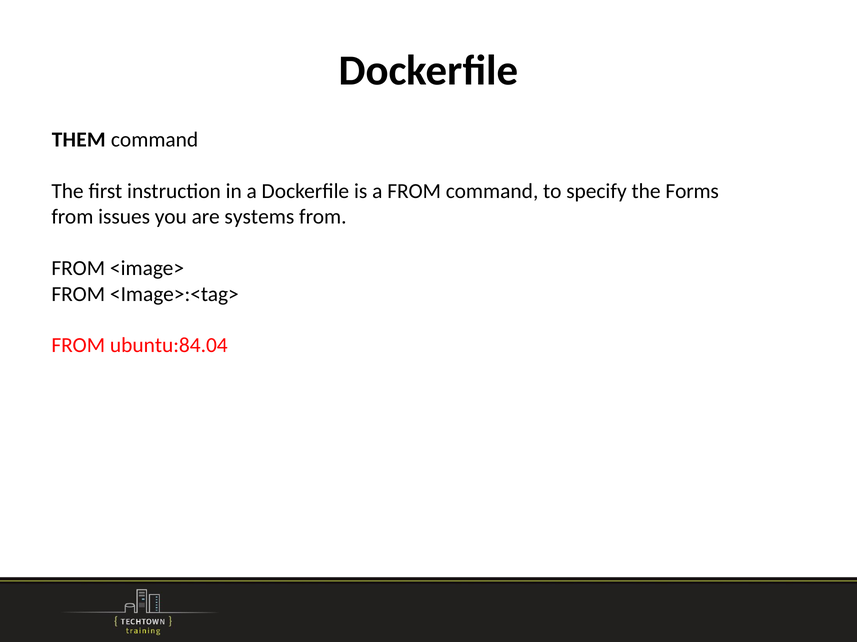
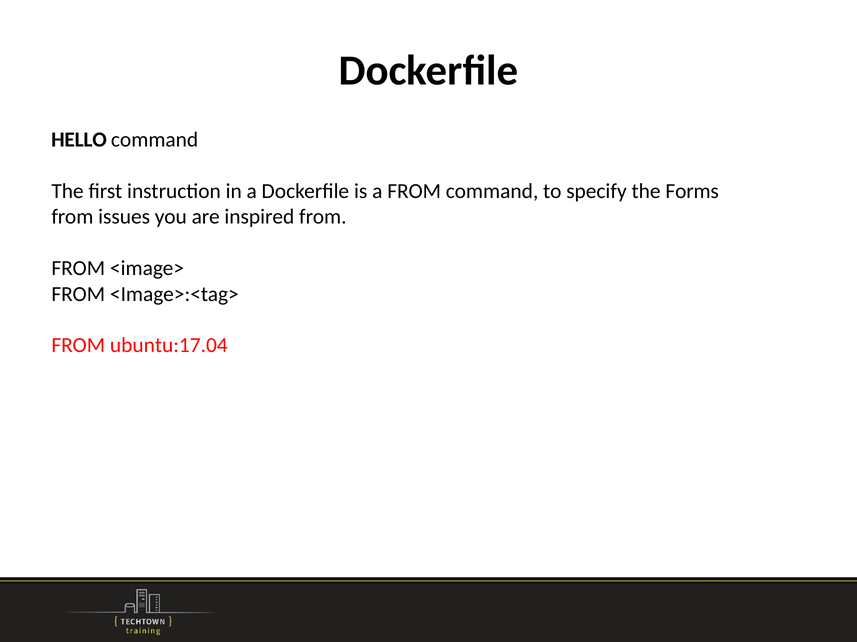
THEM: THEM -> HELLO
systems: systems -> inspired
ubuntu:84.04: ubuntu:84.04 -> ubuntu:17.04
